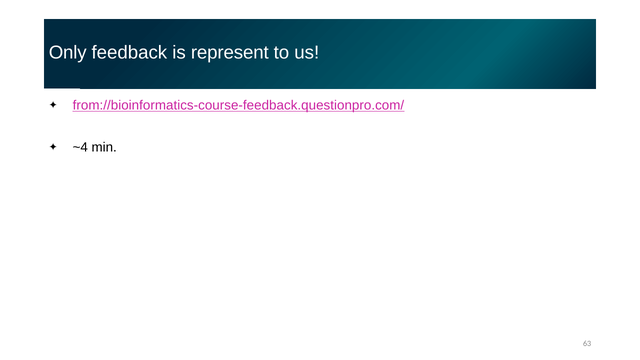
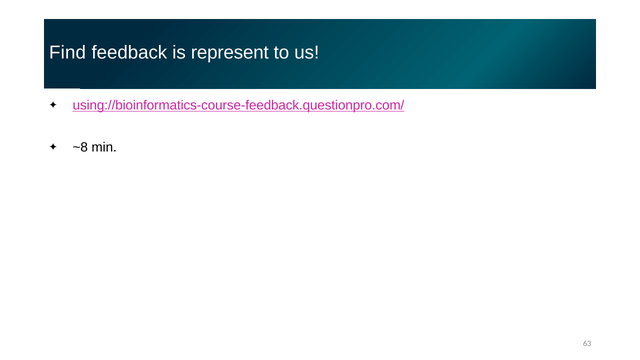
Only: Only -> Find
from://bioinformatics-course-feedback.questionpro.com/: from://bioinformatics-course-feedback.questionpro.com/ -> using://bioinformatics-course-feedback.questionpro.com/
~4: ~4 -> ~8
